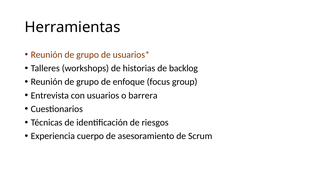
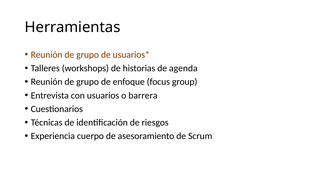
backlog: backlog -> agenda
